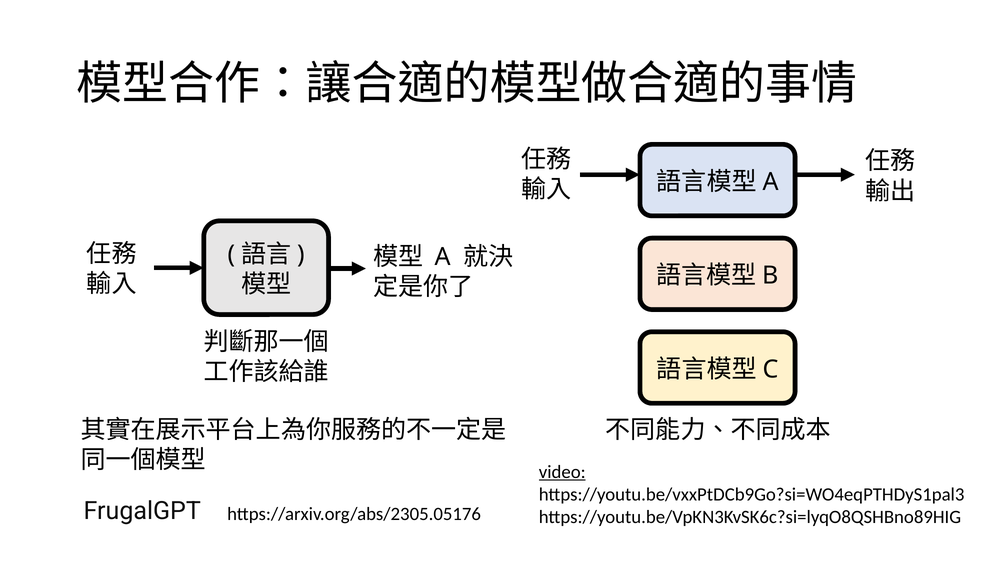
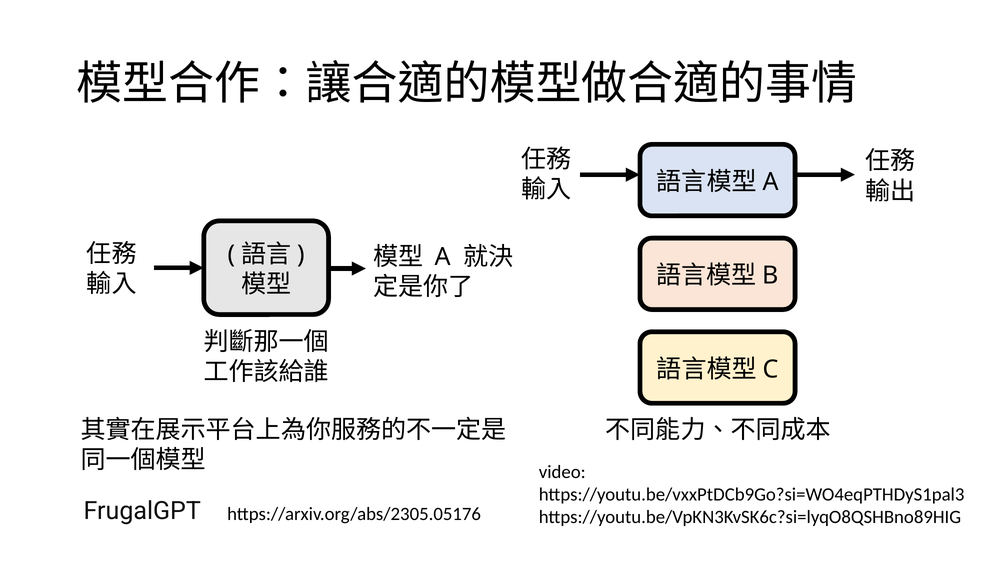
video underline: present -> none
